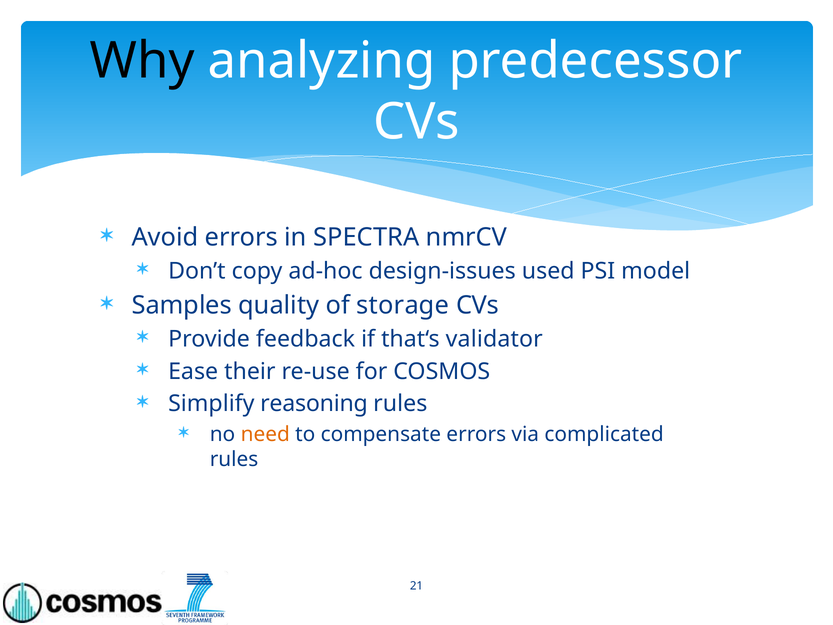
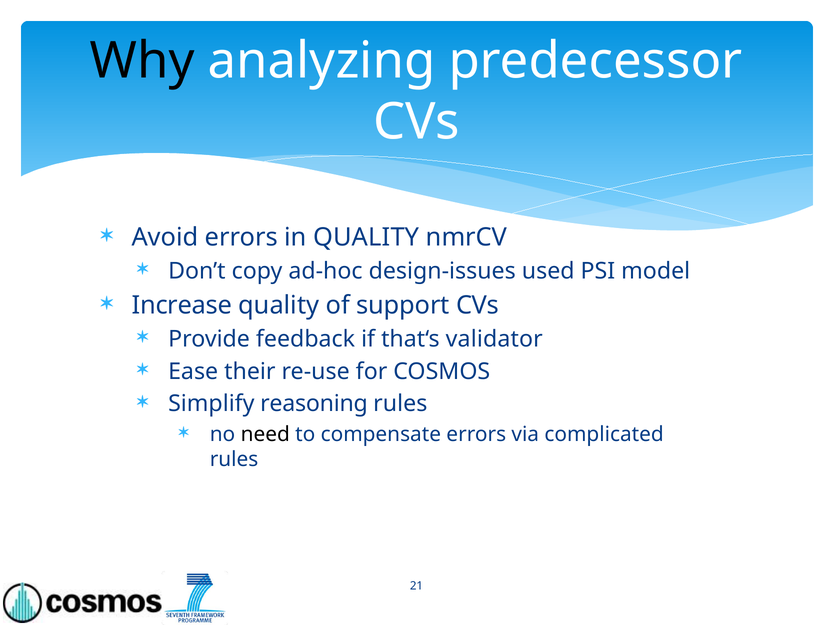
in SPECTRA: SPECTRA -> QUALITY
Samples: Samples -> Increase
storage: storage -> support
need colour: orange -> black
